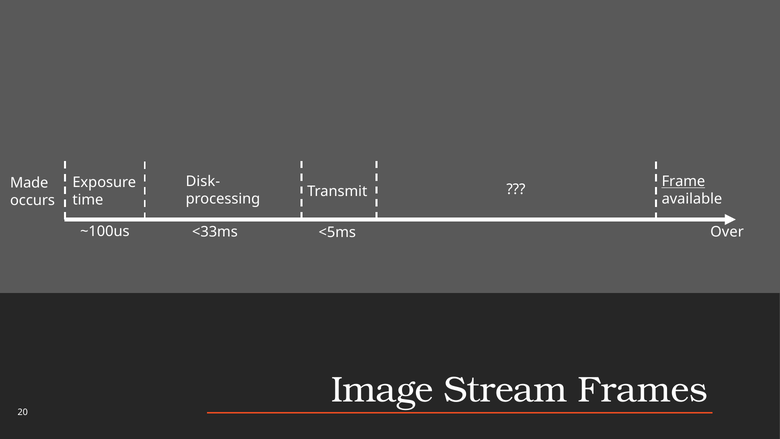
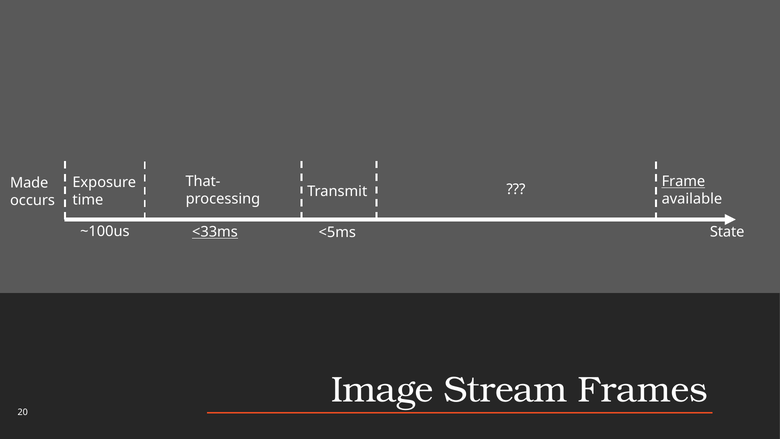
Disk-: Disk- -> That-
<33ms underline: none -> present
Over: Over -> State
